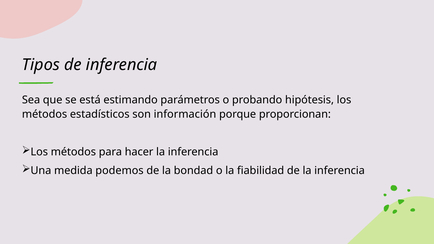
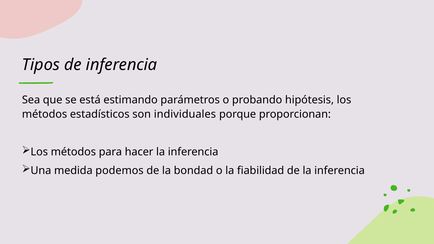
información: información -> individuales
